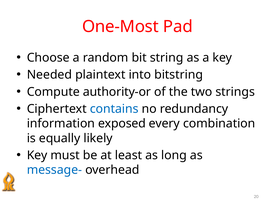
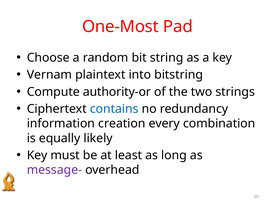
Needed: Needed -> Vernam
exposed: exposed -> creation
message- colour: blue -> purple
